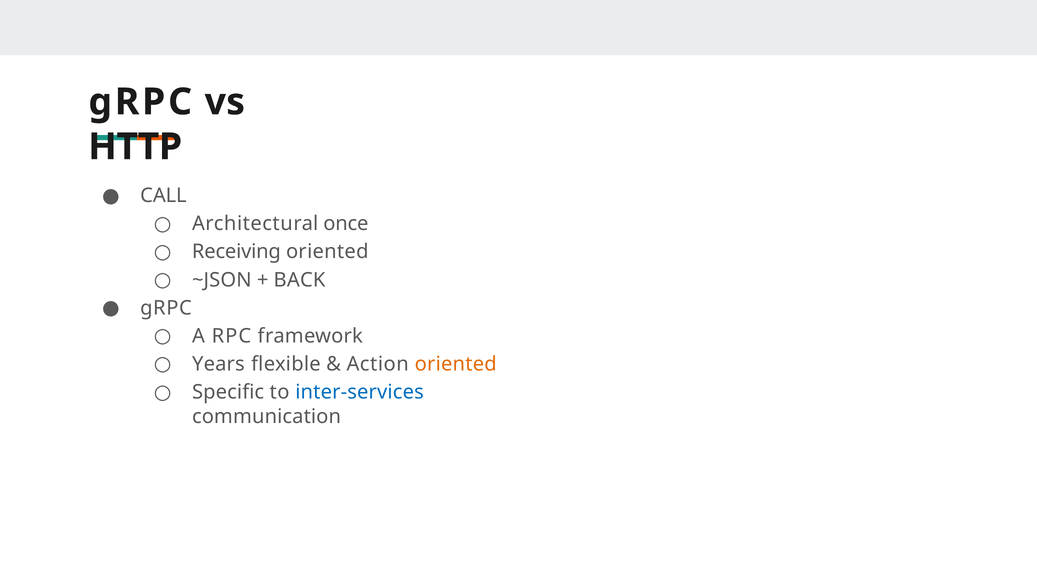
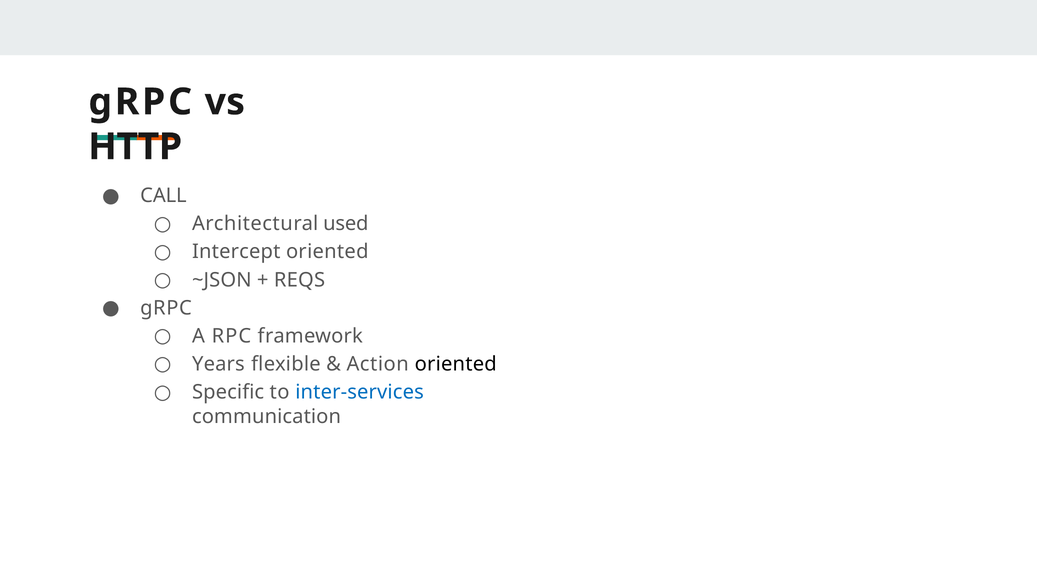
once: once -> used
Receiving: Receiving -> Intercept
BACK: BACK -> REQS
oriented at (456, 364) colour: orange -> black
